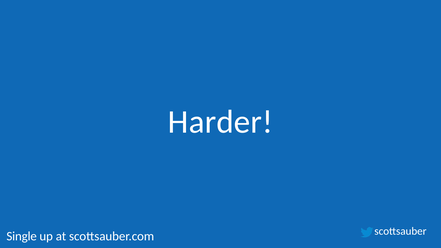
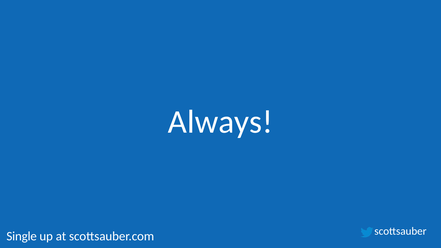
Harder: Harder -> Always
